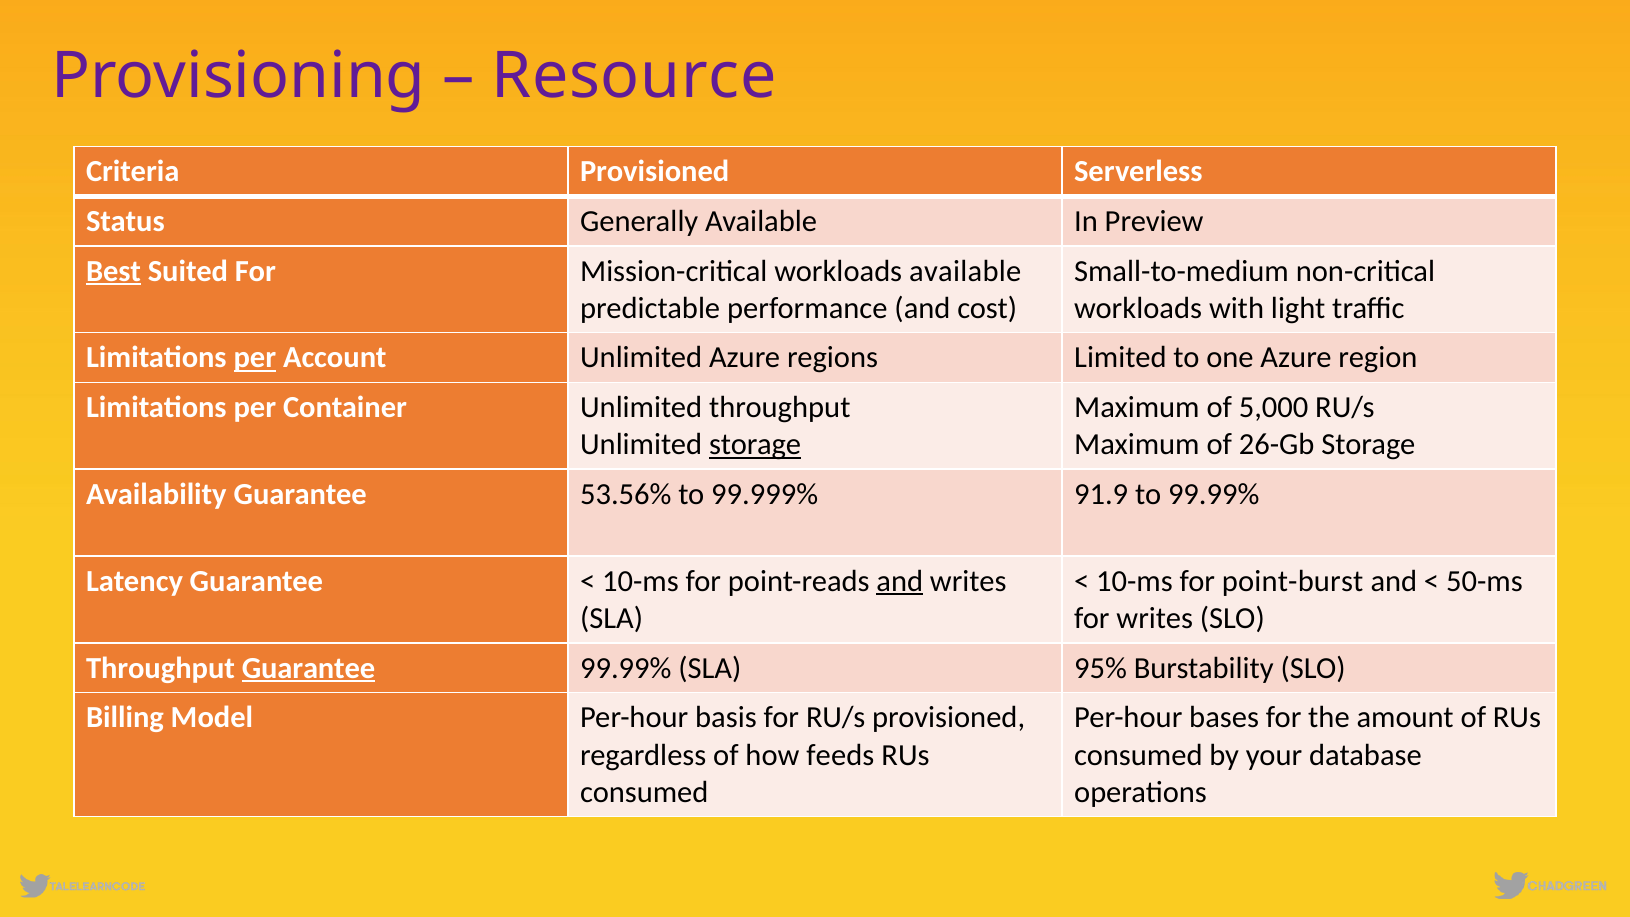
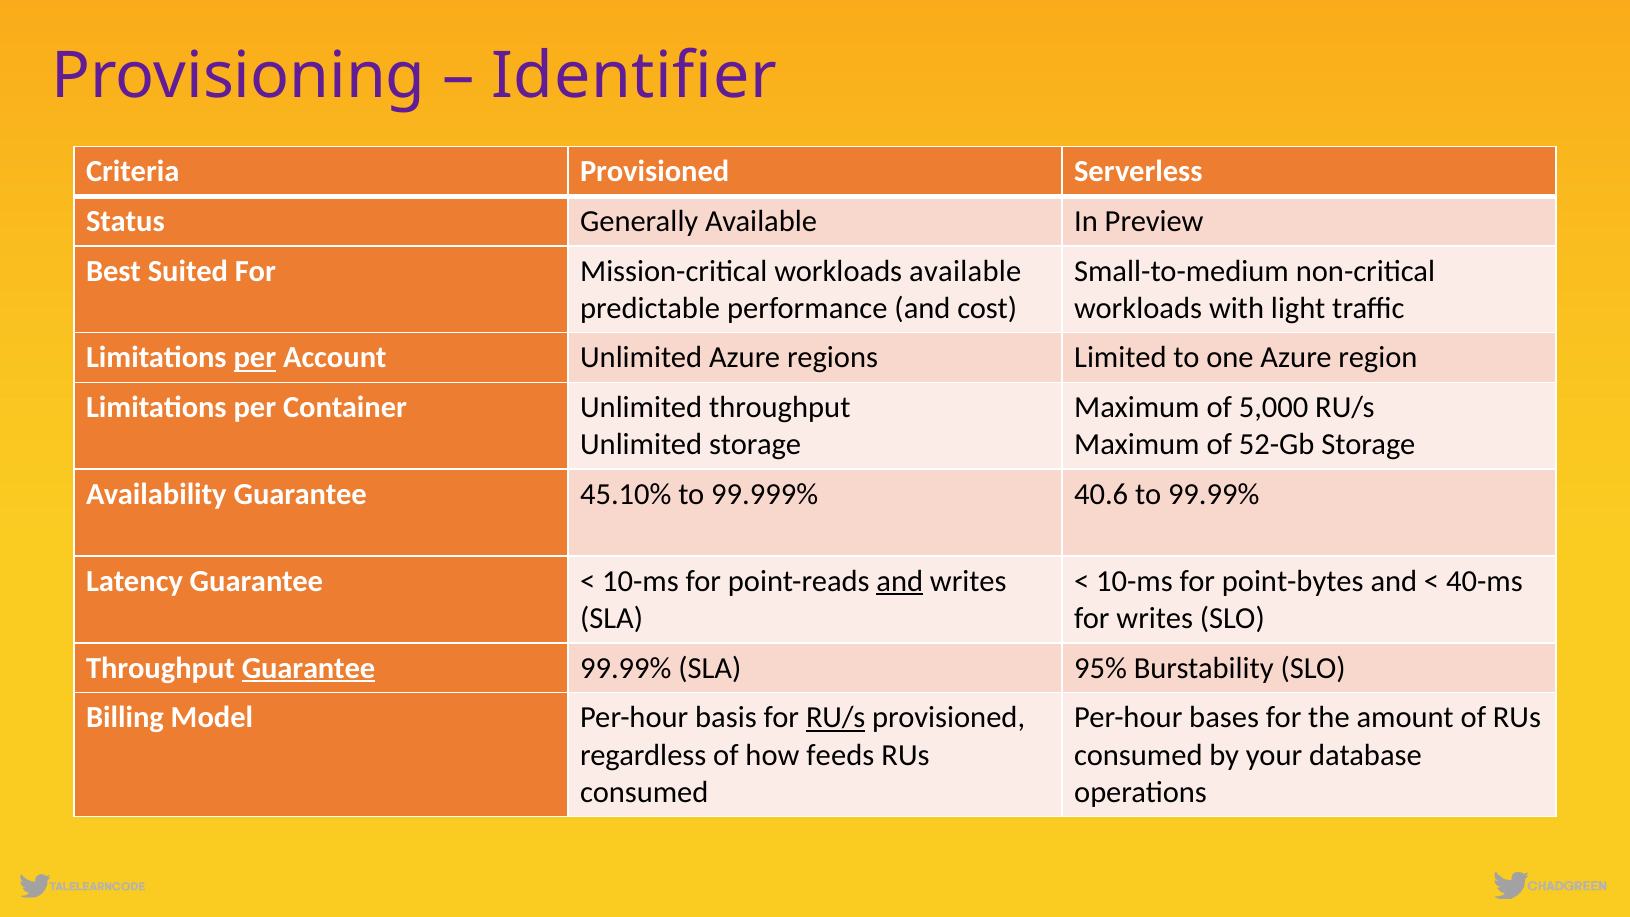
Resource: Resource -> Identifier
Best underline: present -> none
storage at (755, 445) underline: present -> none
26-Gb: 26-Gb -> 52-Gb
53.56%: 53.56% -> 45.10%
91.9: 91.9 -> 40.6
point-burst: point-burst -> point-bytes
50-ms: 50-ms -> 40-ms
RU/s at (836, 718) underline: none -> present
